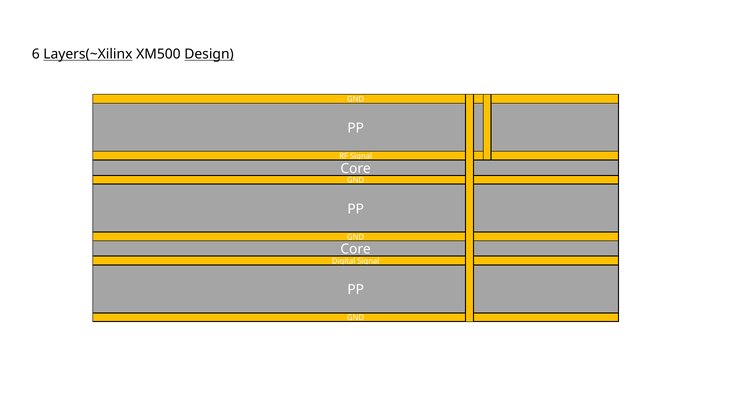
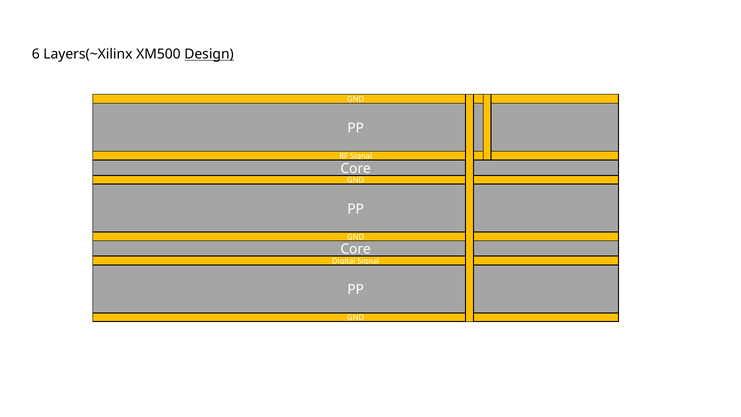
Layers(~Xilinx underline: present -> none
